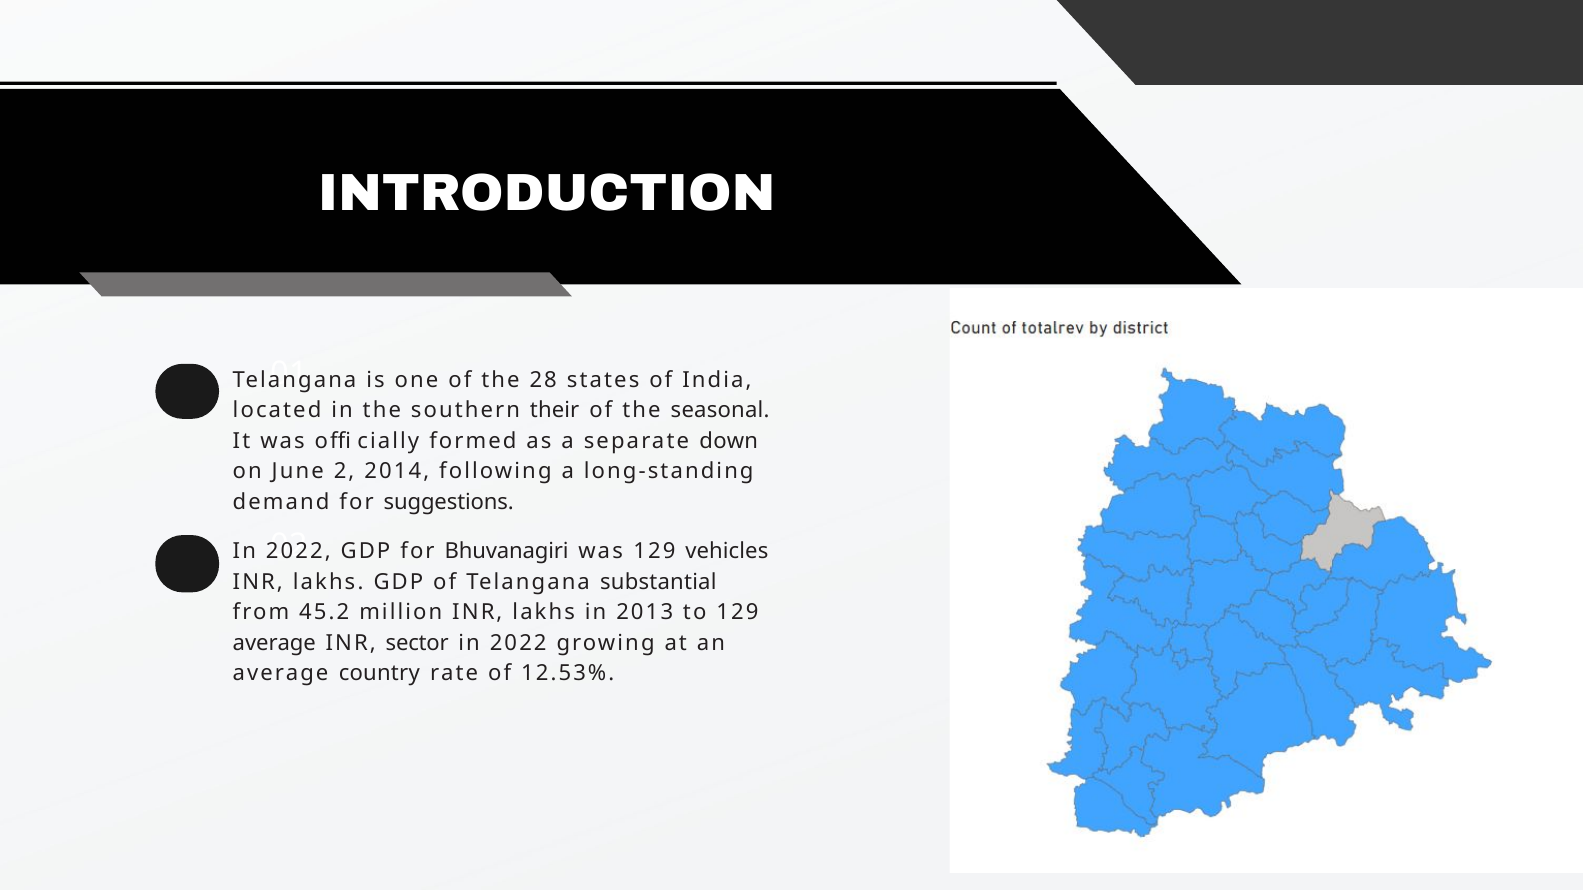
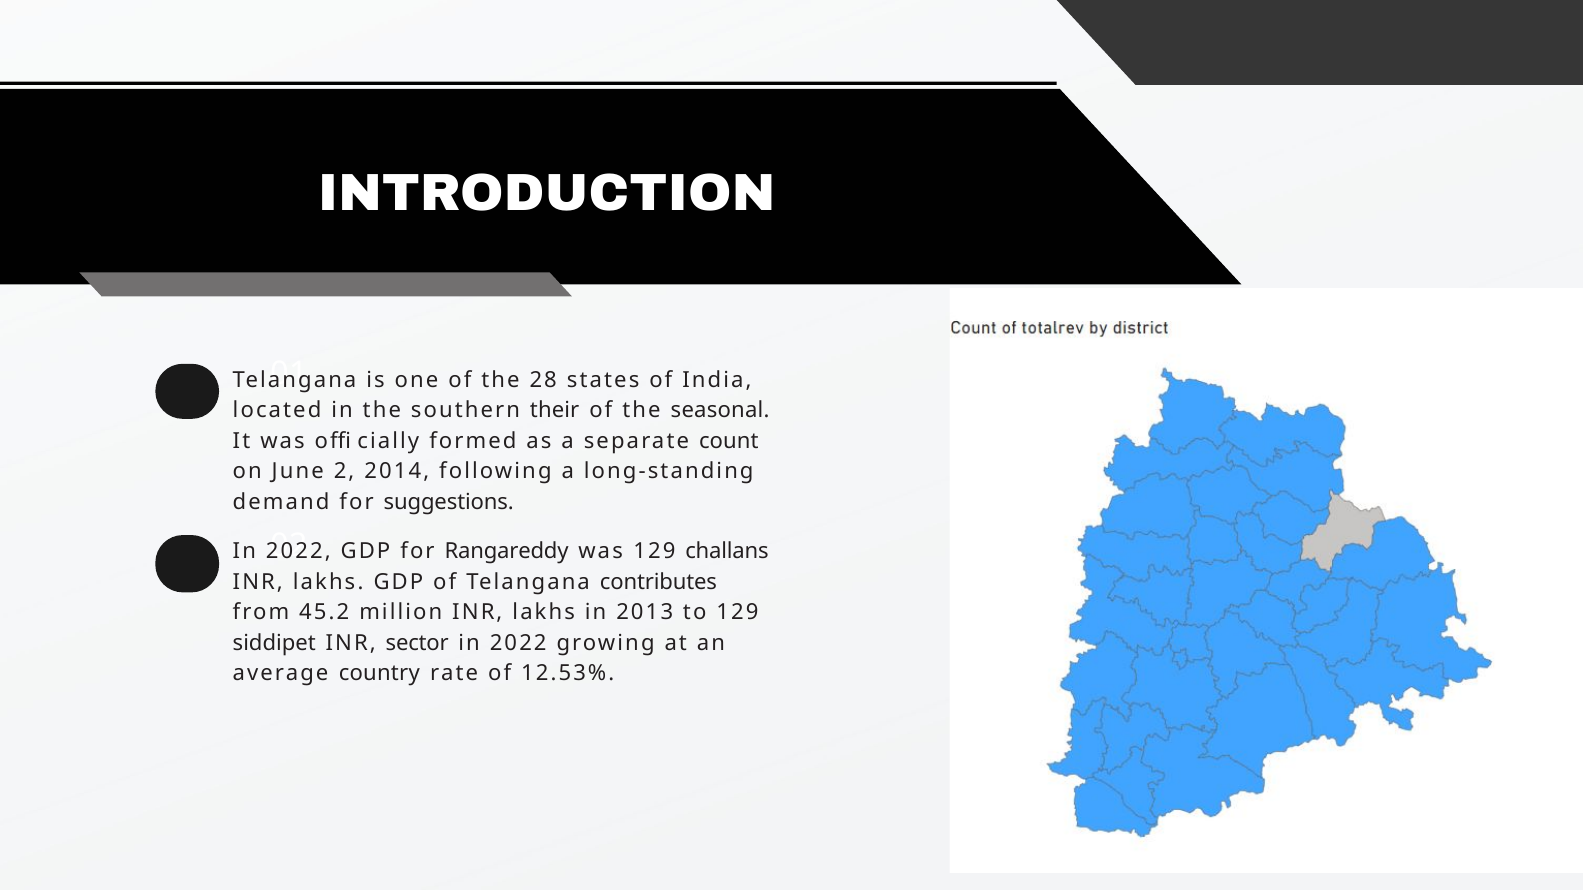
down: down -> count
Bhuvanagiri: Bhuvanagiri -> Rangareddy
vehicles: vehicles -> challans
substantial: substantial -> contributes
average at (274, 643): average -> siddipet
